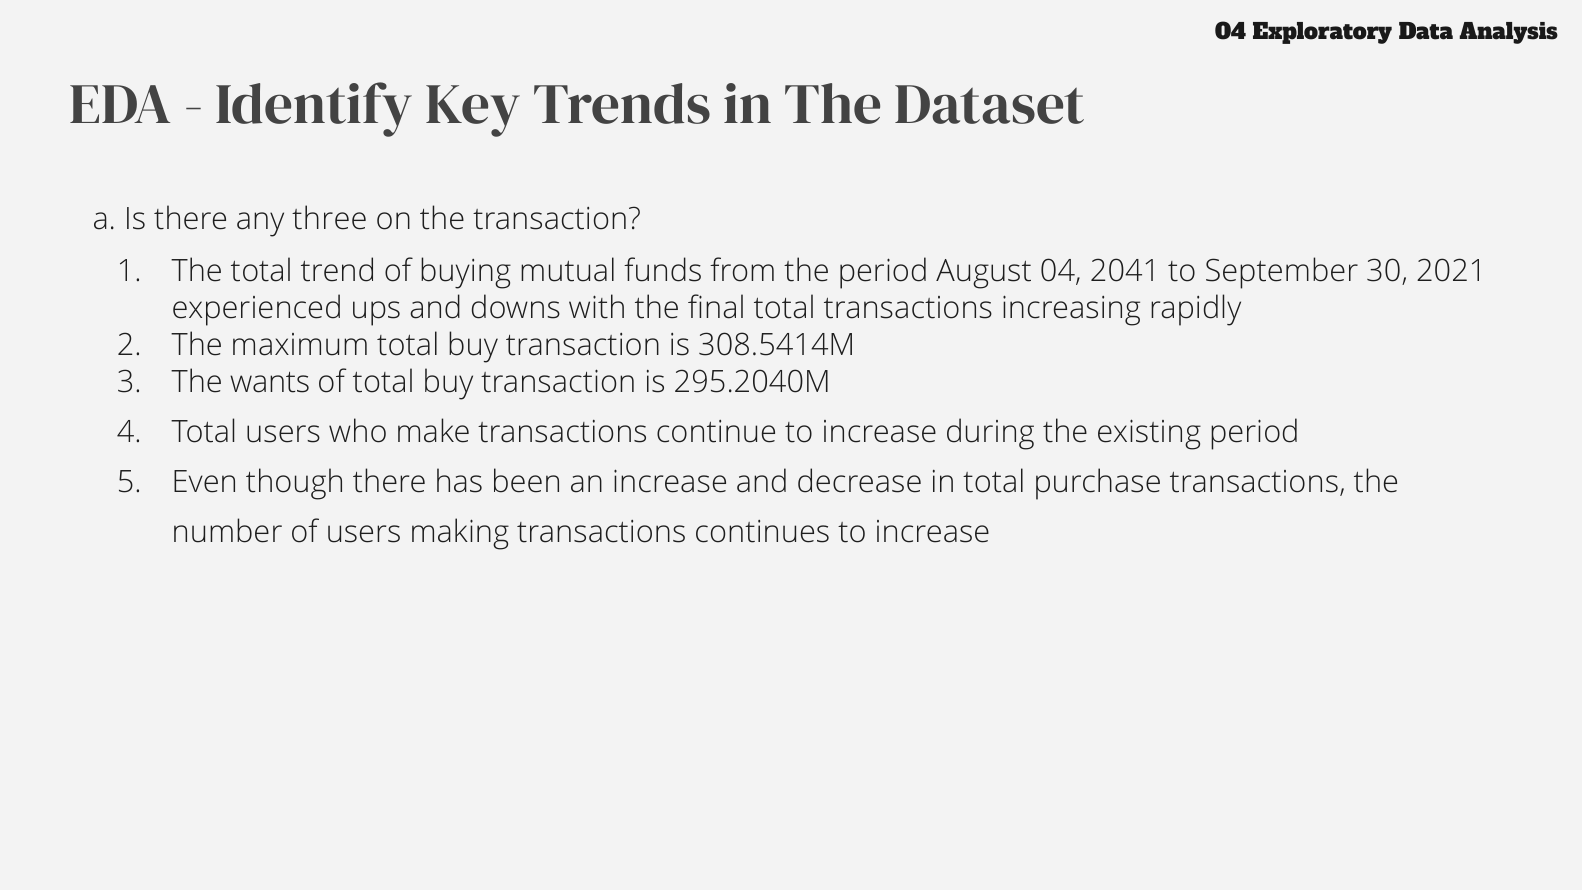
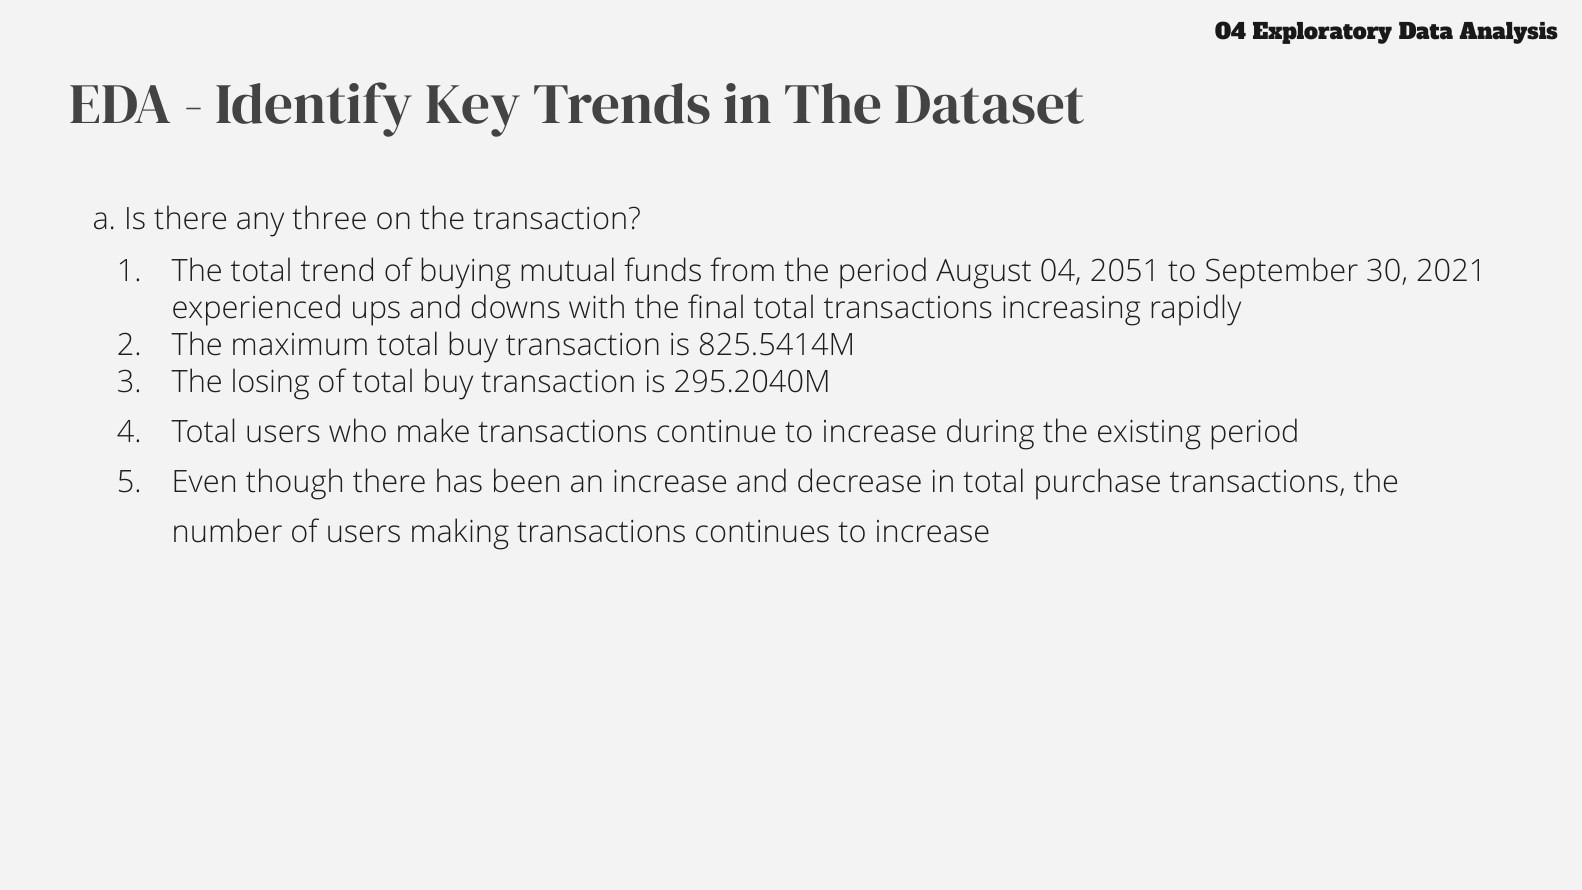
2041: 2041 -> 2051
308.5414M: 308.5414M -> 825.5414M
wants: wants -> losing
